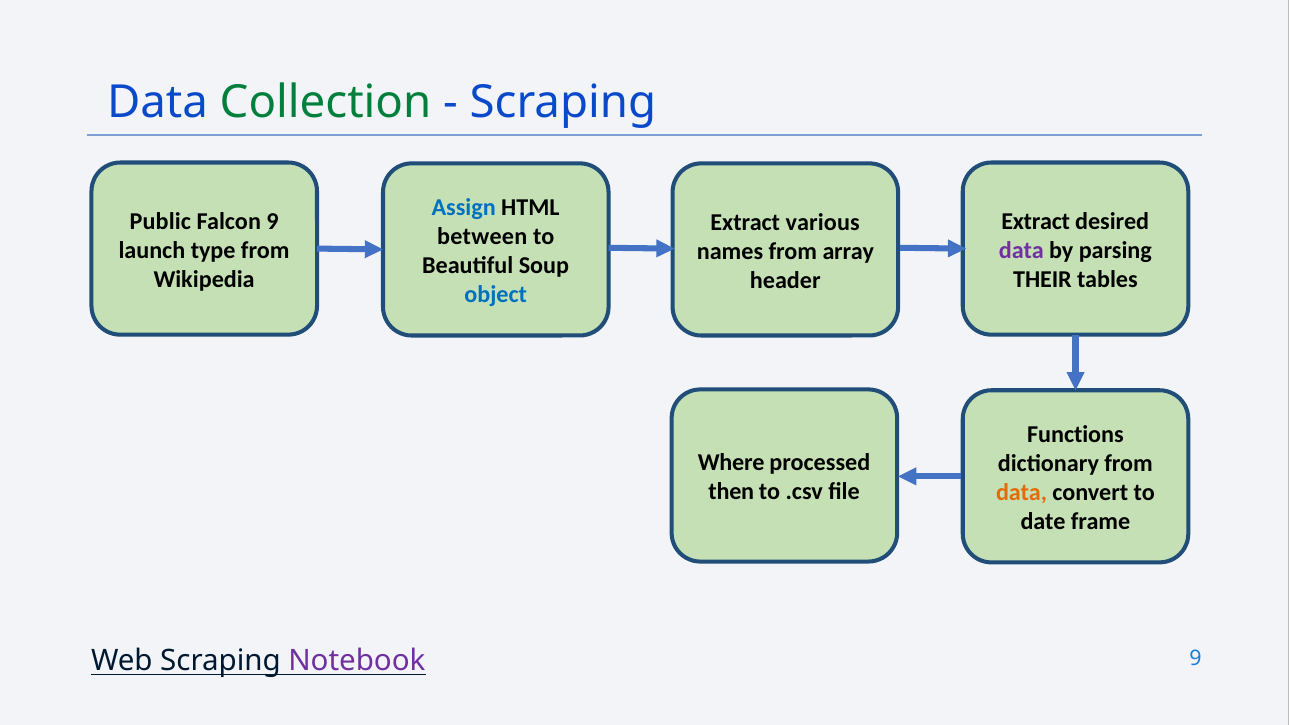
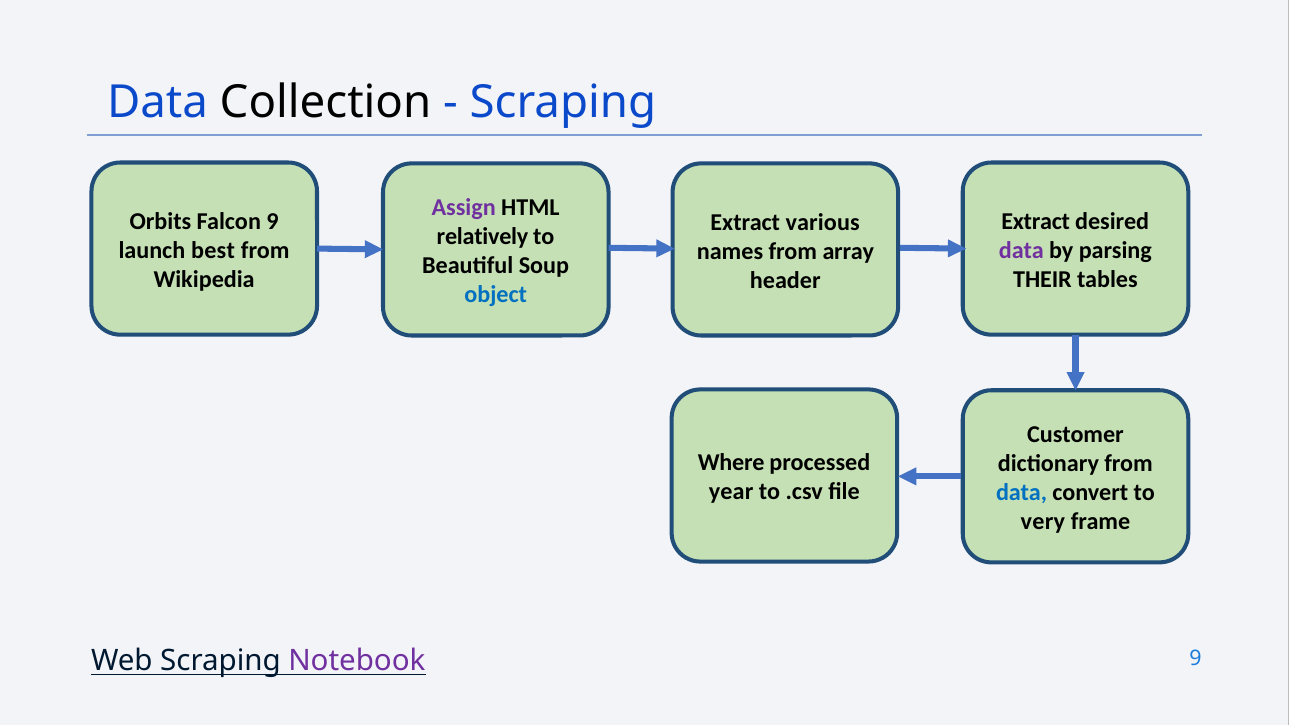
Collection colour: green -> black
Assign colour: blue -> purple
Public: Public -> Orbits
between: between -> relatively
type: type -> best
Functions: Functions -> Customer
then: then -> year
data at (1022, 493) colour: orange -> blue
date: date -> very
